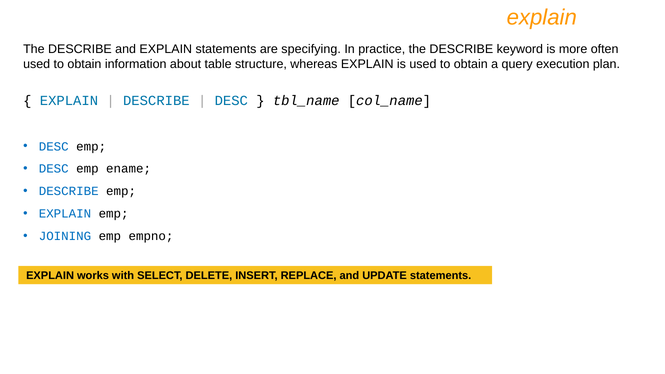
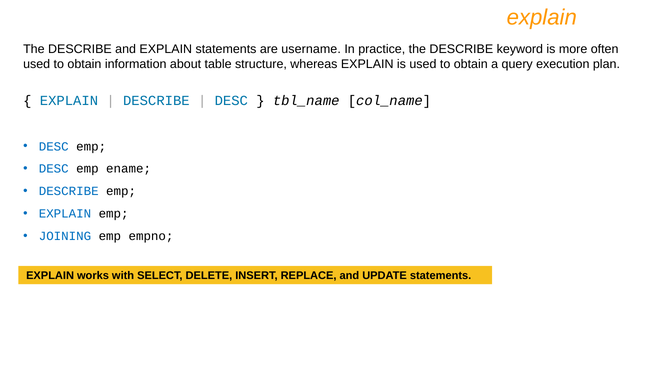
specifying: specifying -> username
